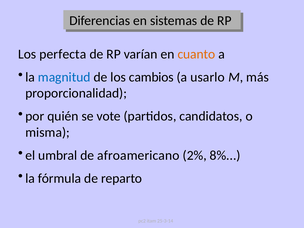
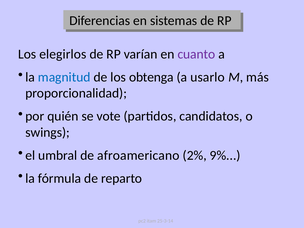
perfecta: perfecta -> elegirlos
cuanto colour: orange -> purple
cambios: cambios -> obtenga
misma: misma -> swings
8%: 8% -> 9%
